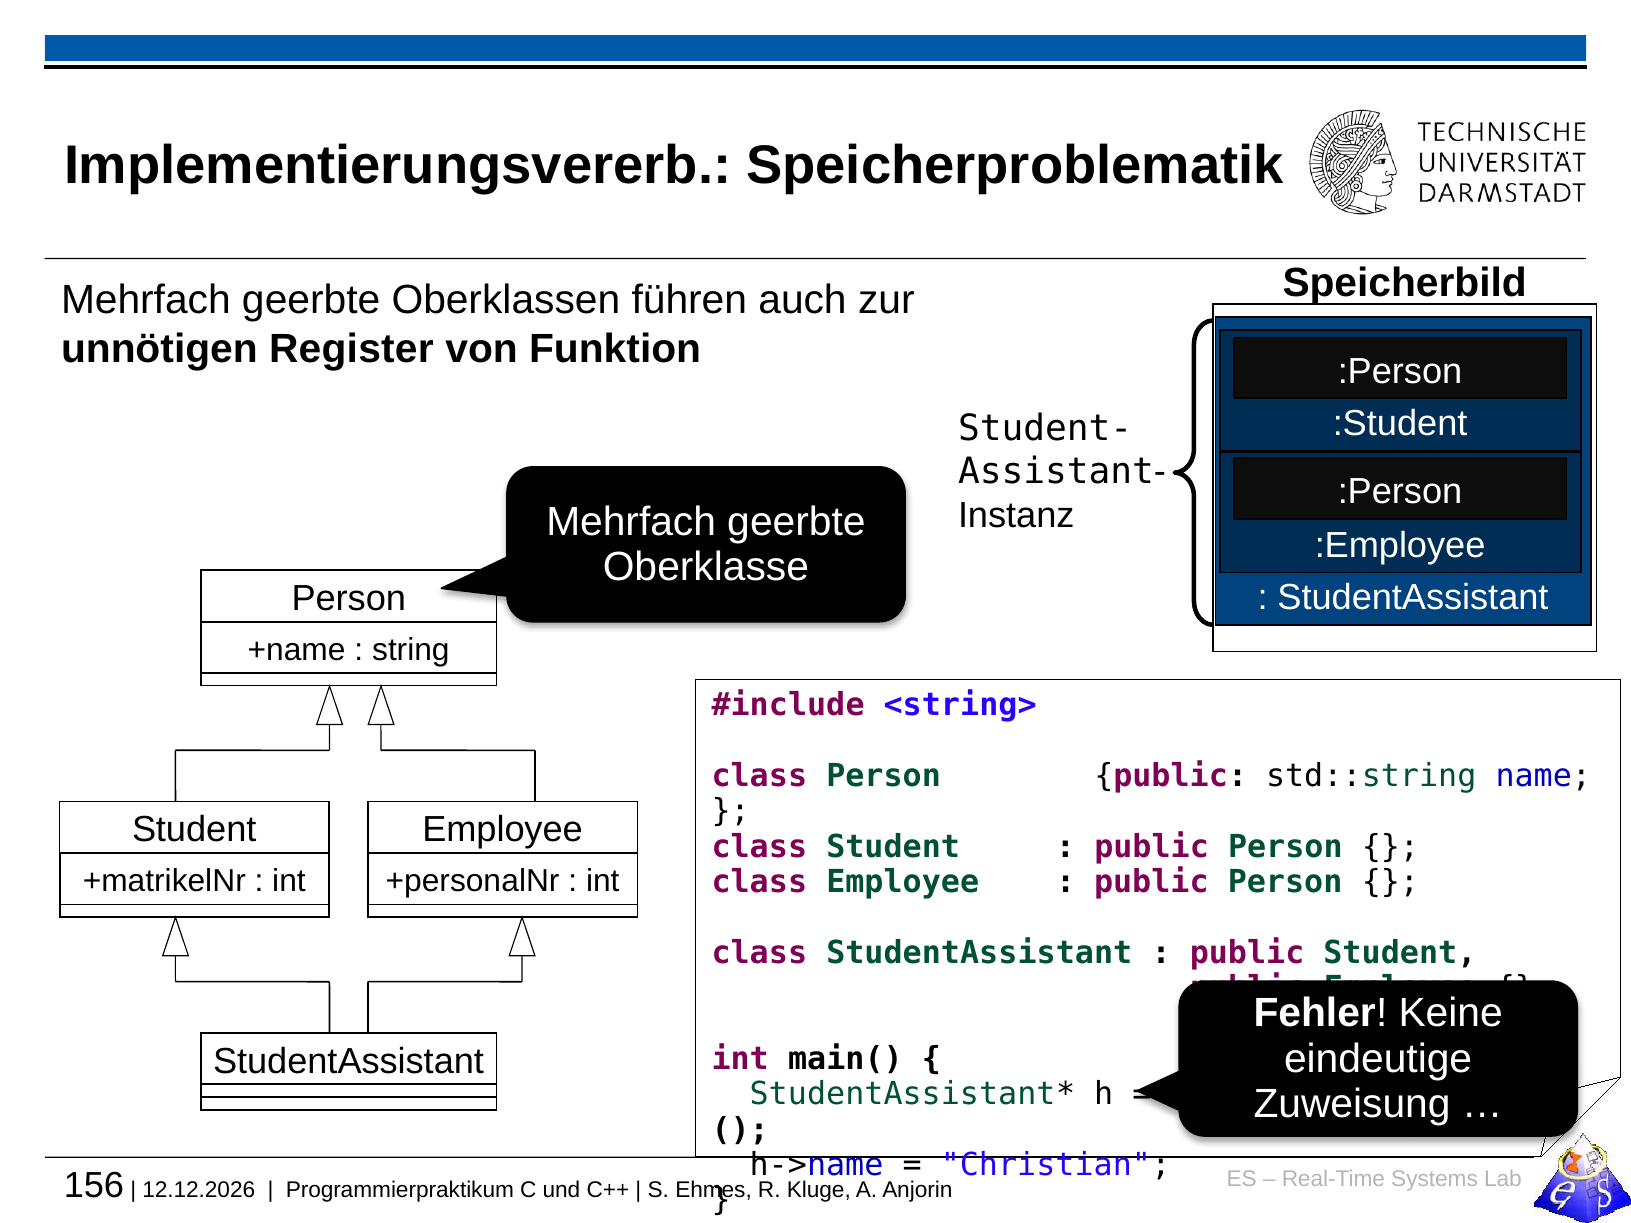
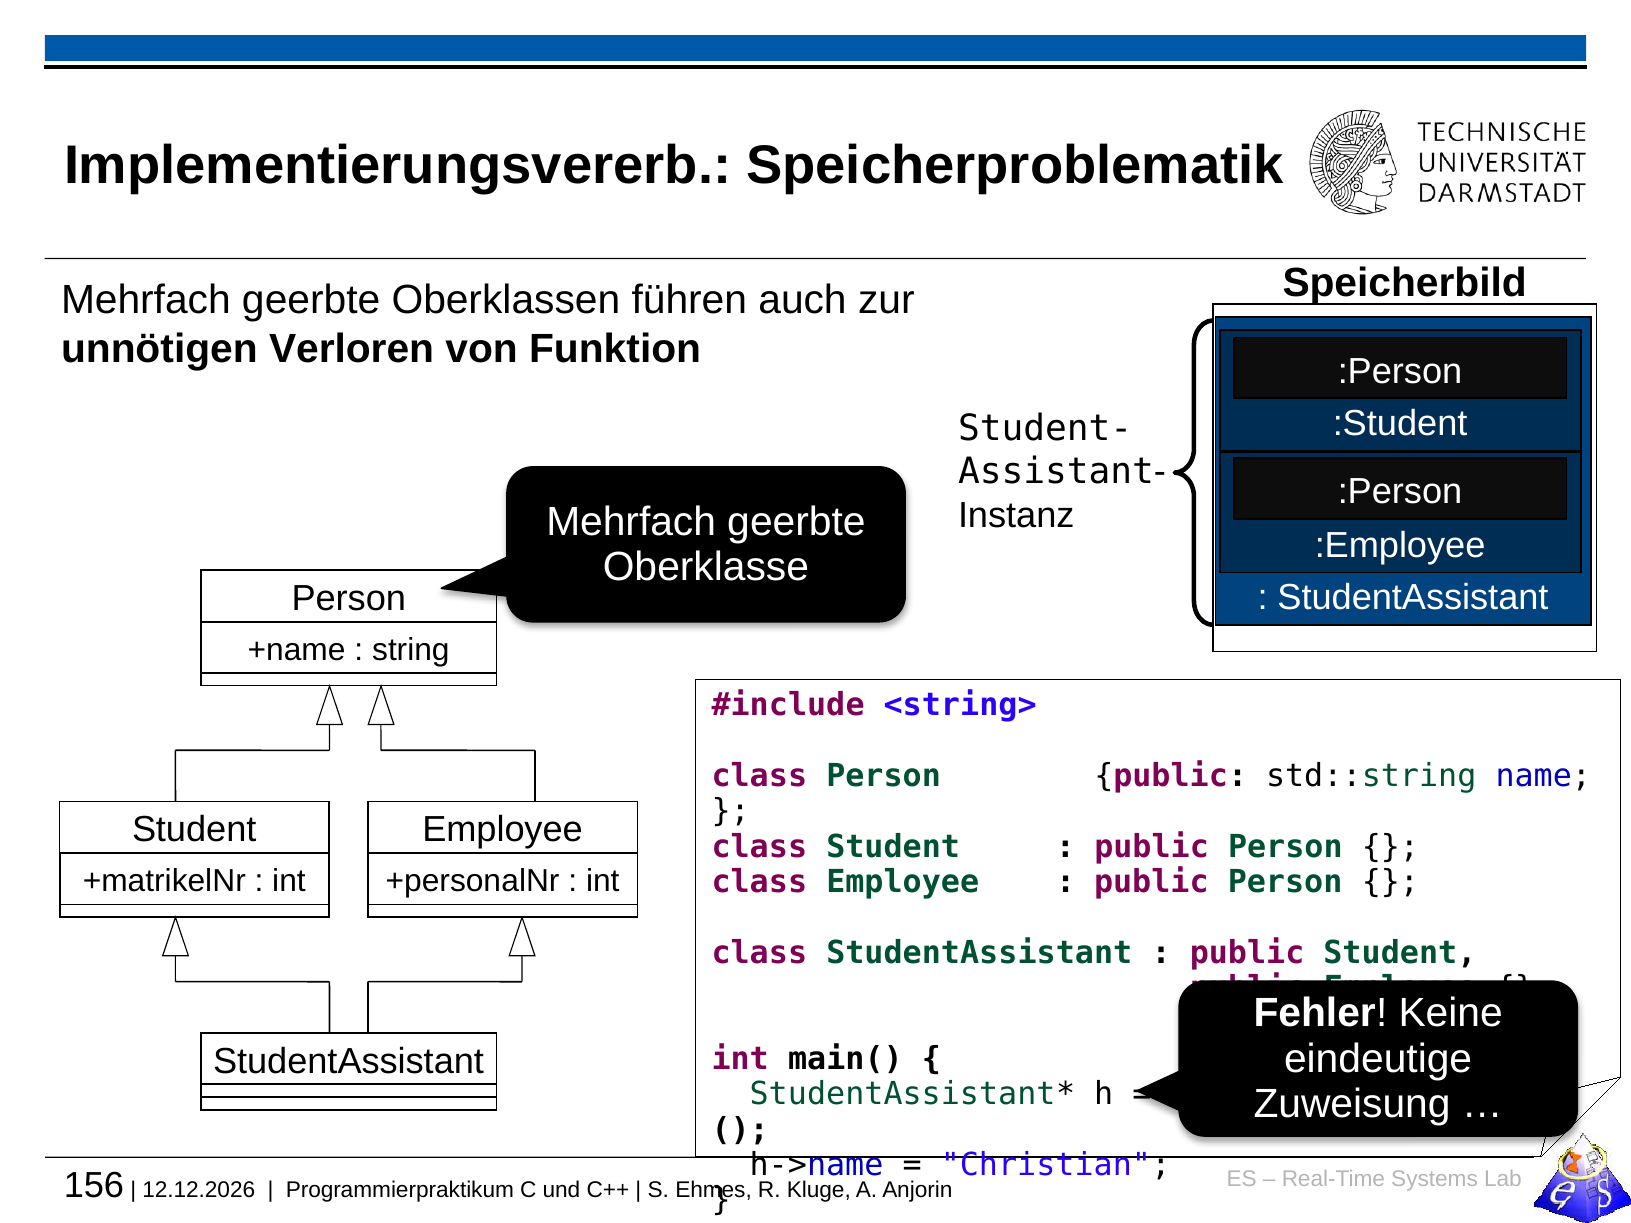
Register: Register -> Verloren
